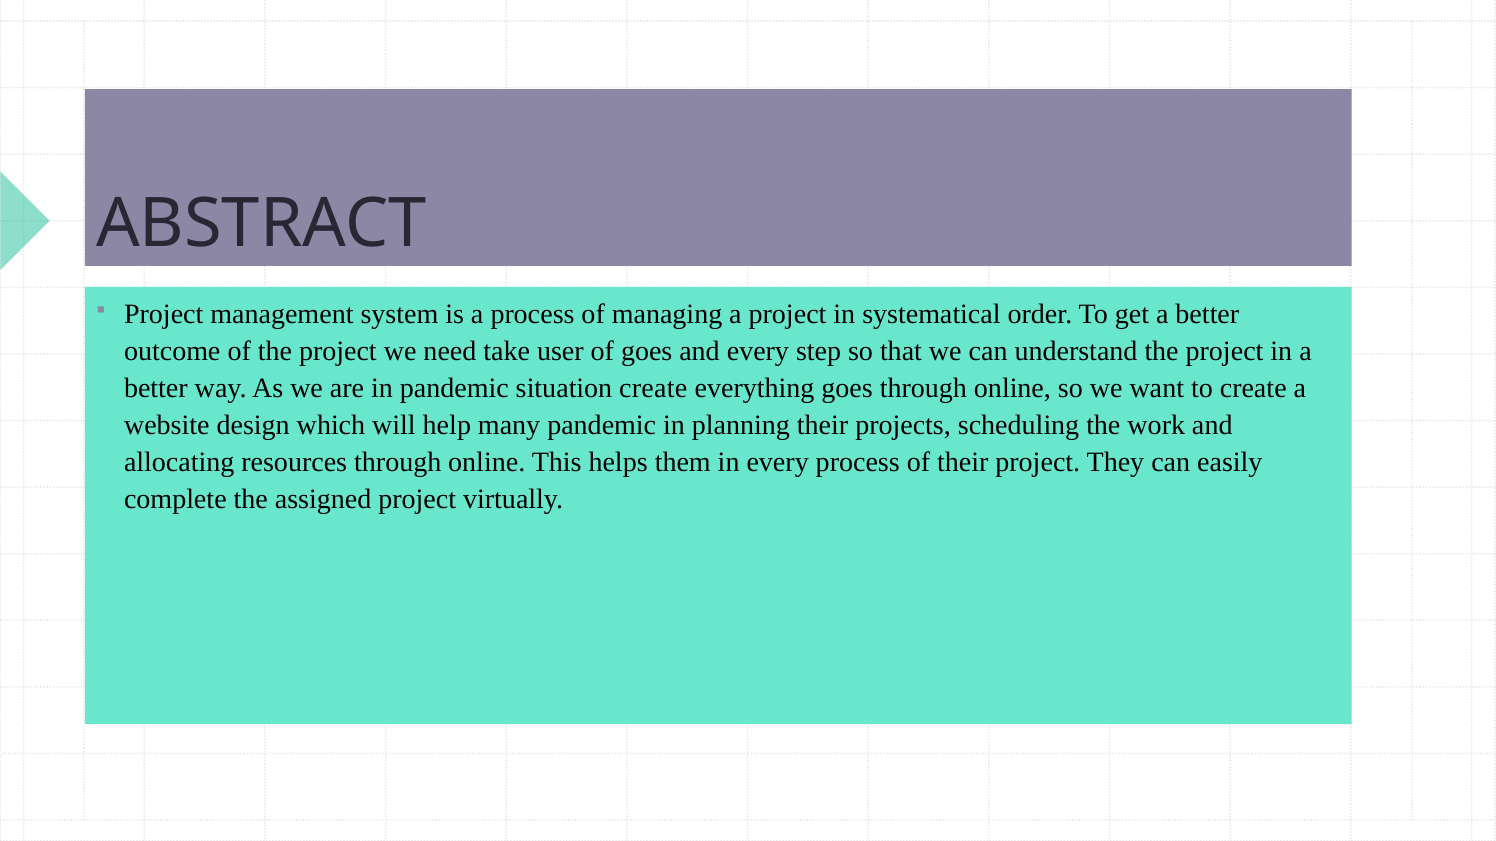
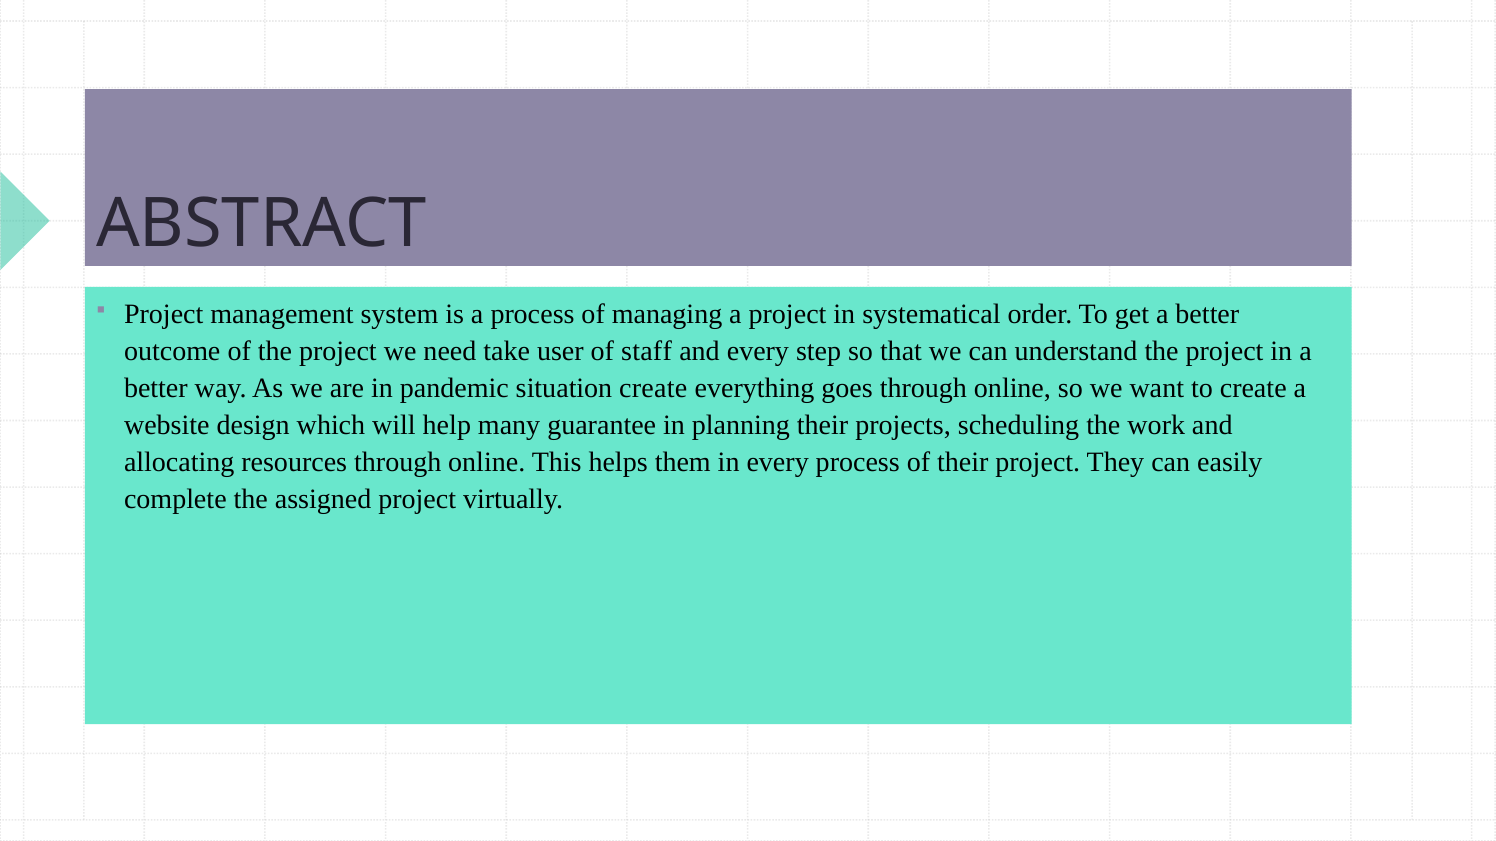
of goes: goes -> staff
many pandemic: pandemic -> guarantee
